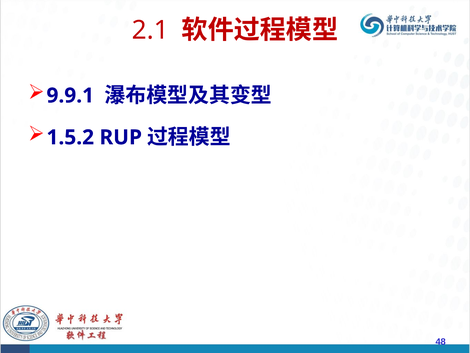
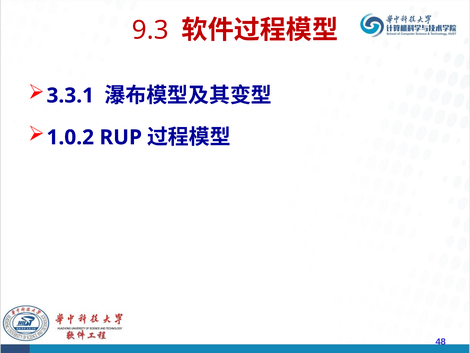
2.1: 2.1 -> 9.3
9.9.1: 9.9.1 -> 3.3.1
1.5.2: 1.5.2 -> 1.0.2
